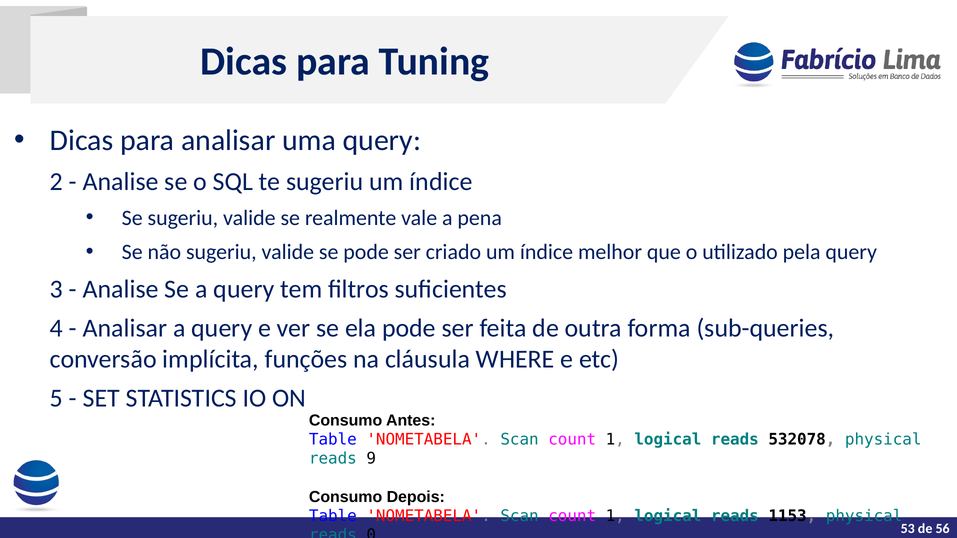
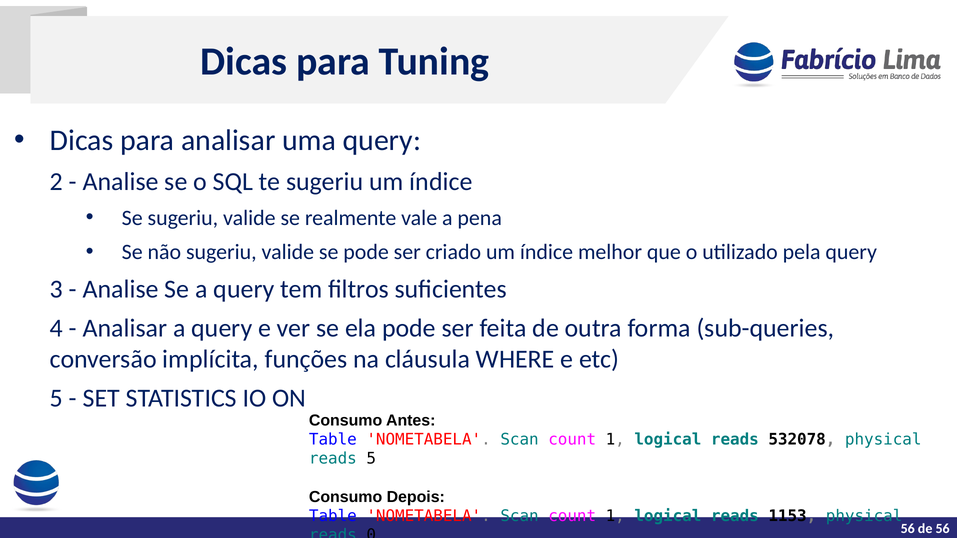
reads 9: 9 -> 5
53 at (908, 529): 53 -> 56
